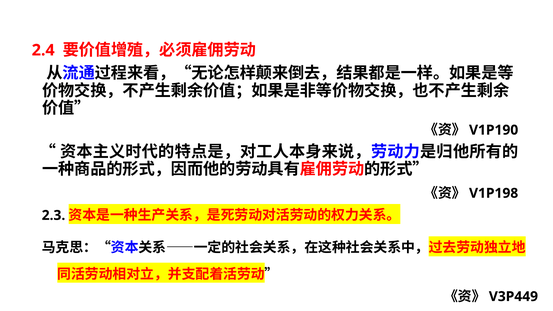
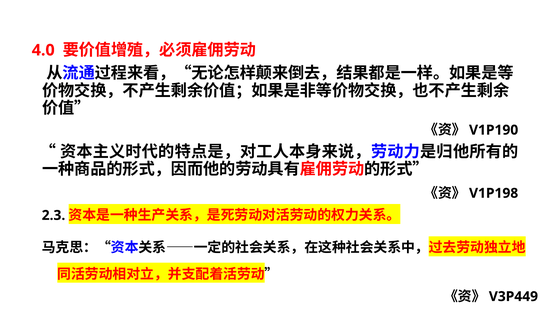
2.4: 2.4 -> 4.0
